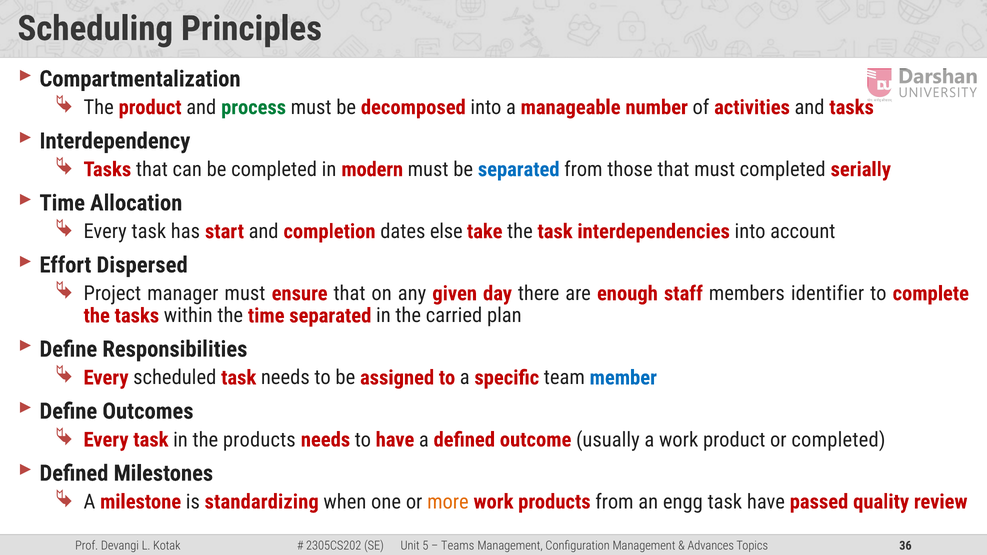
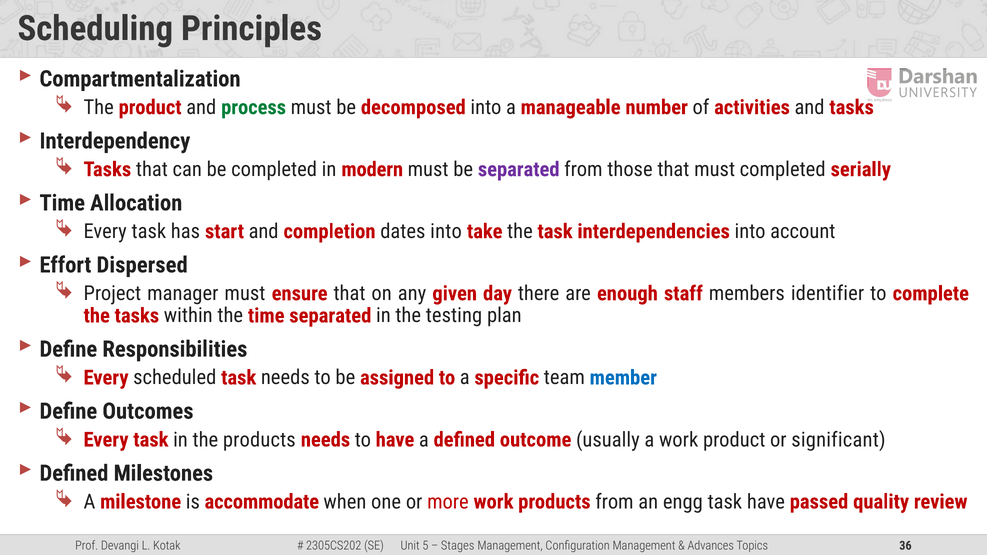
separated at (519, 169) colour: blue -> purple
dates else: else -> into
carried: carried -> testing
or completed: completed -> significant
standardizing: standardizing -> accommodate
more colour: orange -> red
Teams: Teams -> Stages
